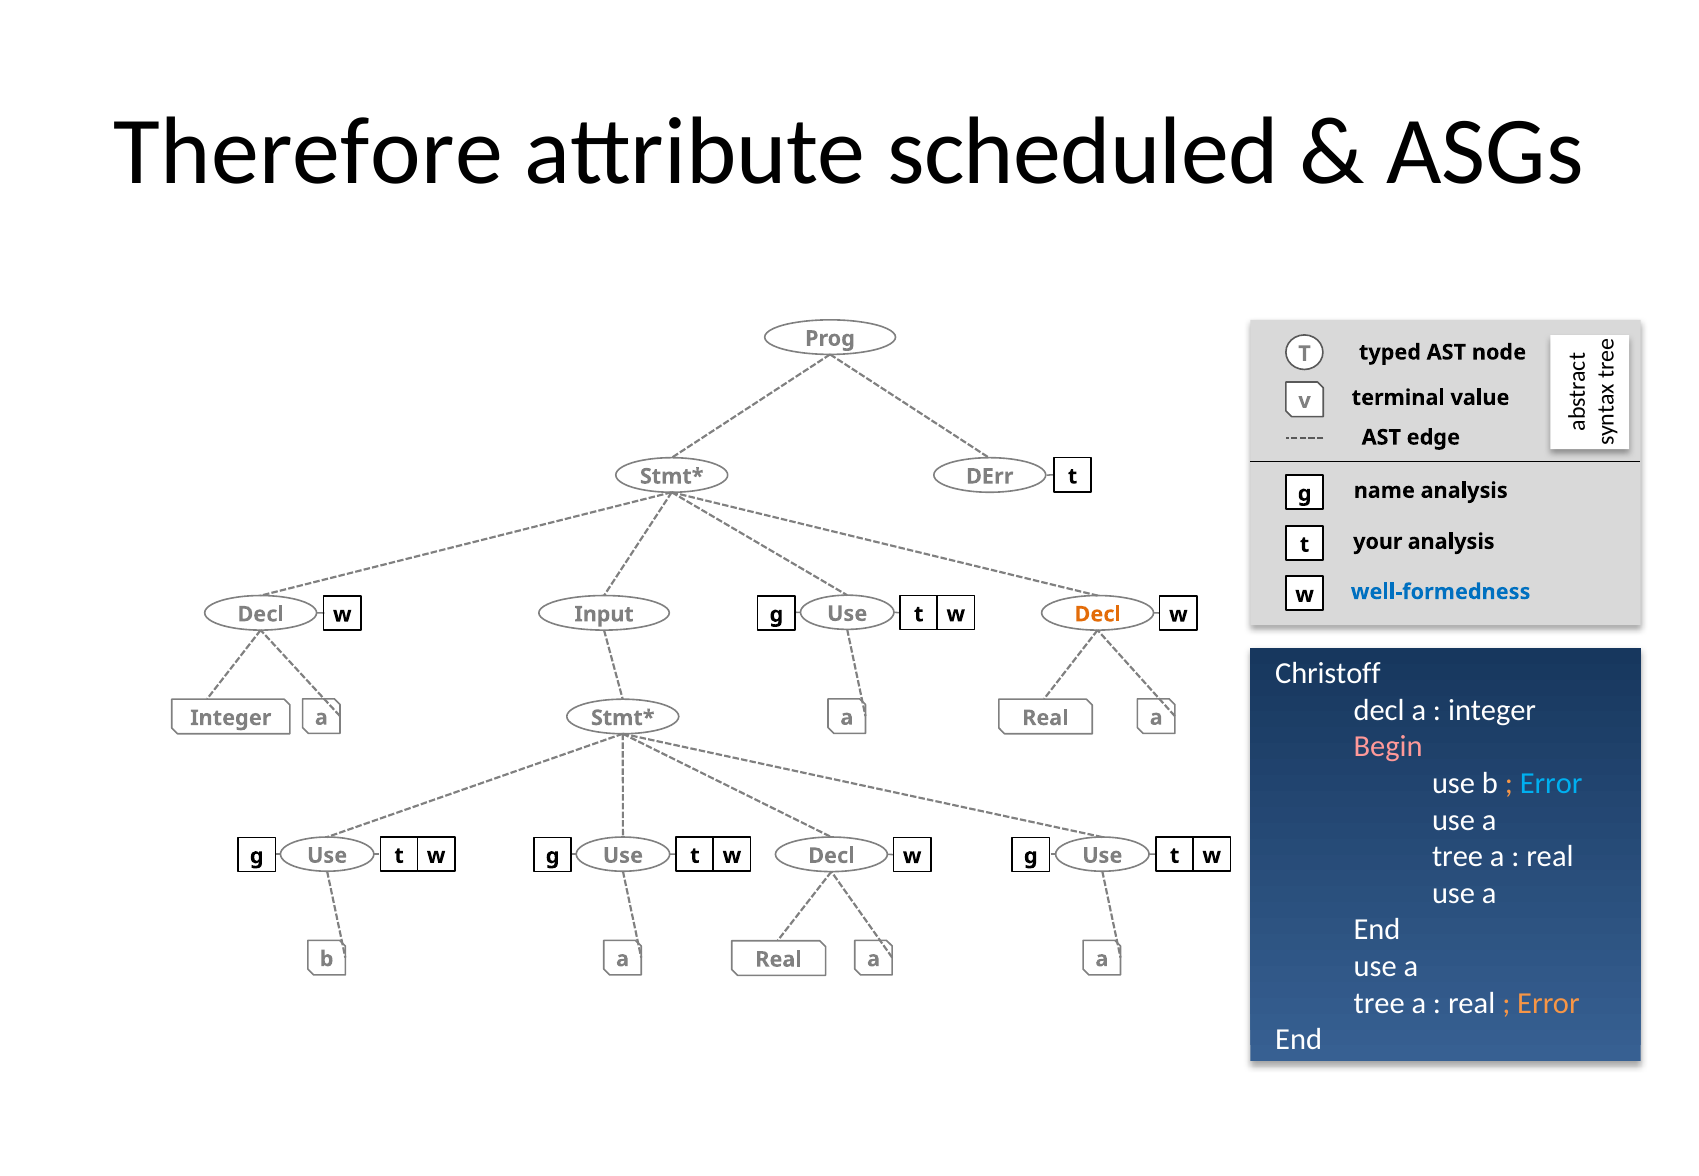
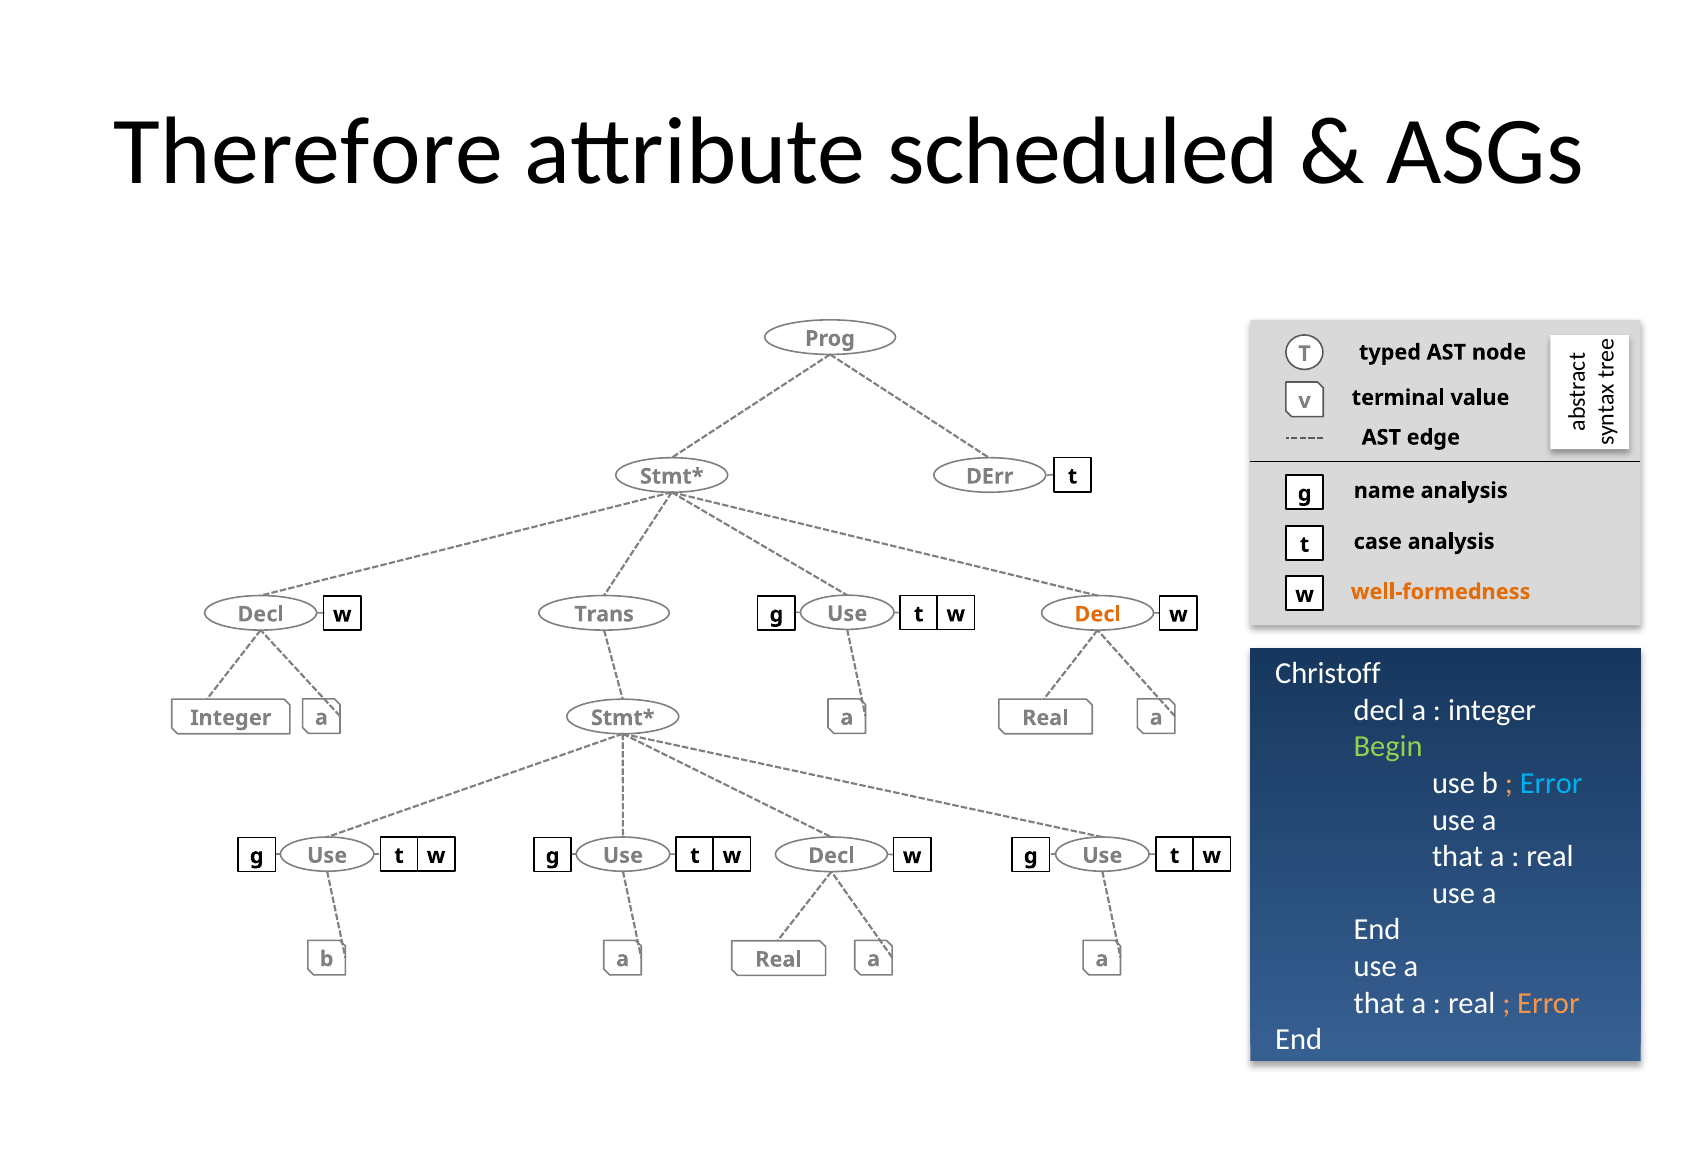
your: your -> case
well-formedness colour: blue -> orange
Input: Input -> Trans
Begin colour: pink -> light green
tree at (1458, 857): tree -> that
tree at (1379, 1003): tree -> that
